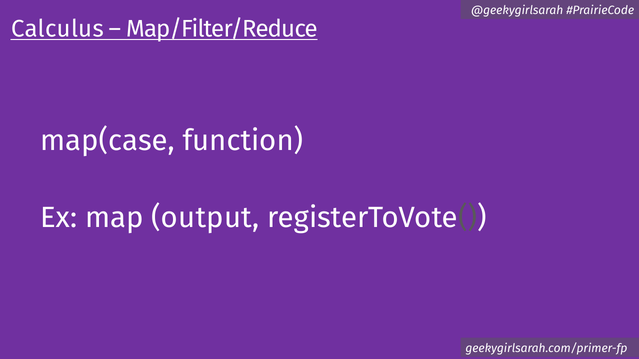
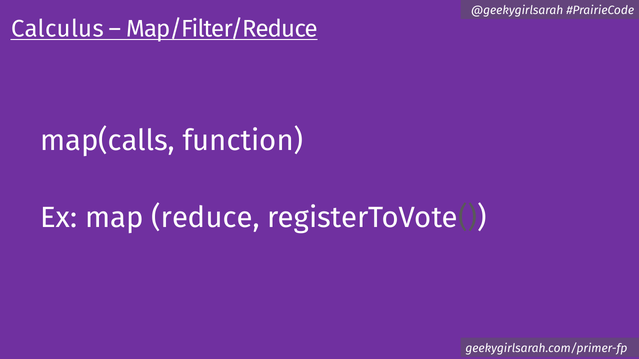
map(case: map(case -> map(calls
output: output -> reduce
